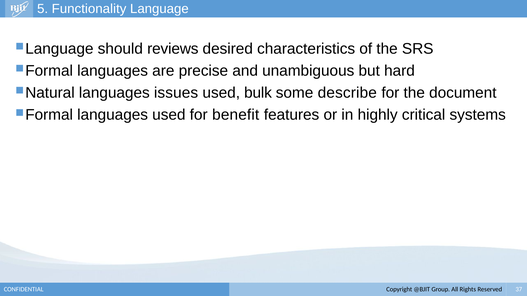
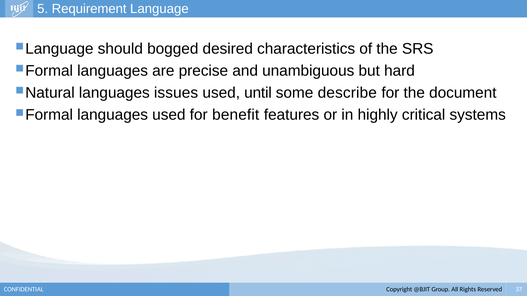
Functionality: Functionality -> Requirement
reviews: reviews -> bogged
bulk: bulk -> until
